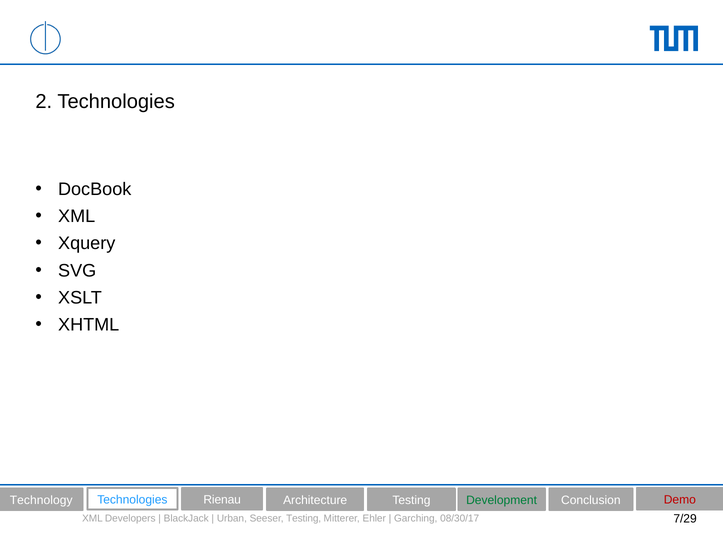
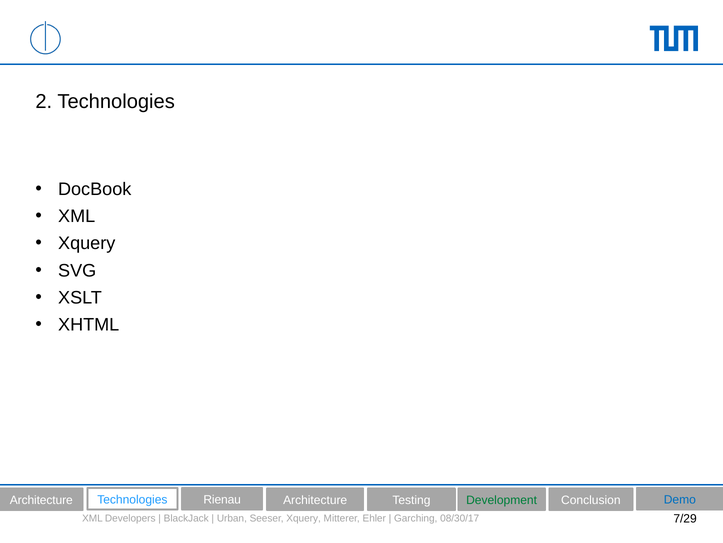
Technology at (41, 499): Technology -> Architecture
Demo colour: red -> blue
Seeser Testing: Testing -> Xquery
